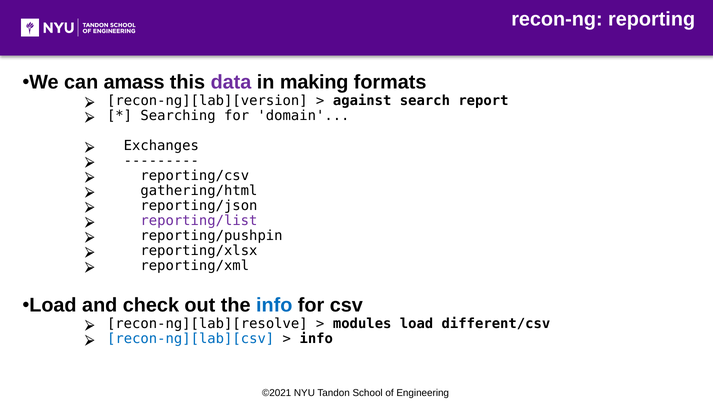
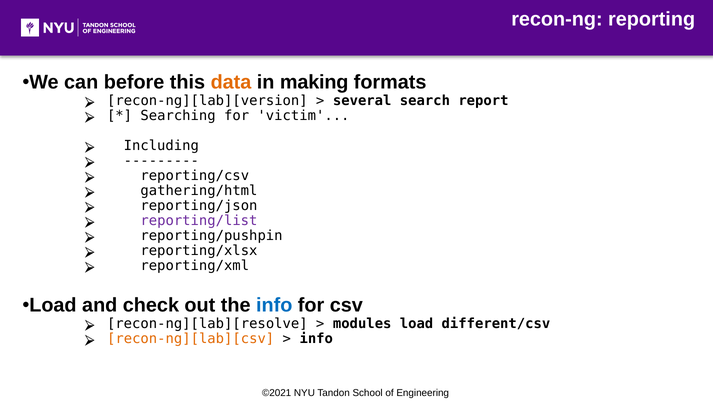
amass: amass -> before
data colour: purple -> orange
against: against -> several
domain: domain -> victim
Exchanges: Exchanges -> Including
recon-ng][lab][csv colour: blue -> orange
